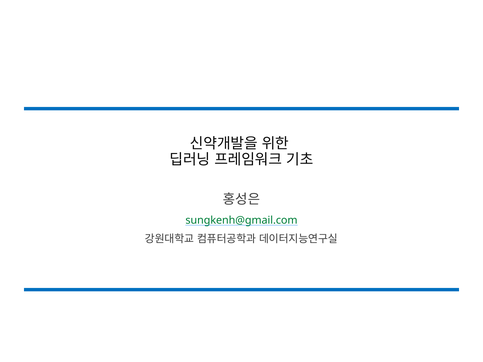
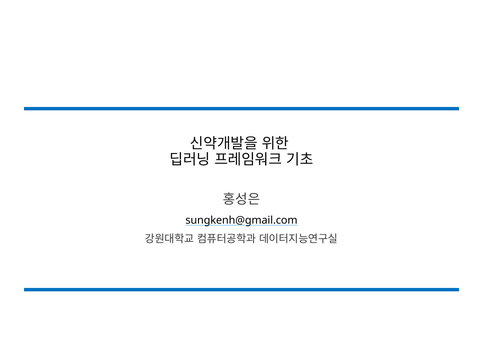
sungkenh@gmail.com colour: green -> black
